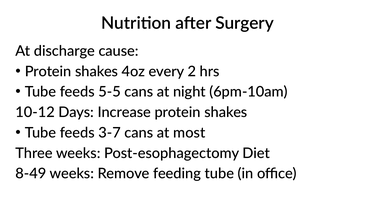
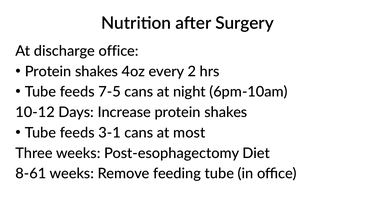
discharge cause: cause -> office
5-5: 5-5 -> 7-5
3-7: 3-7 -> 3-1
8-49: 8-49 -> 8-61
